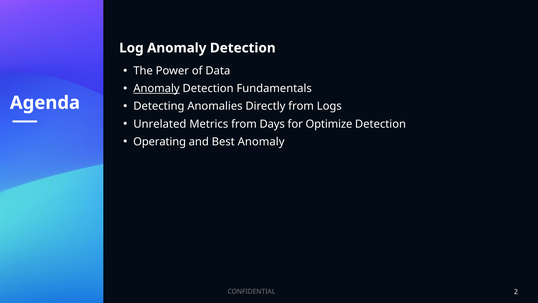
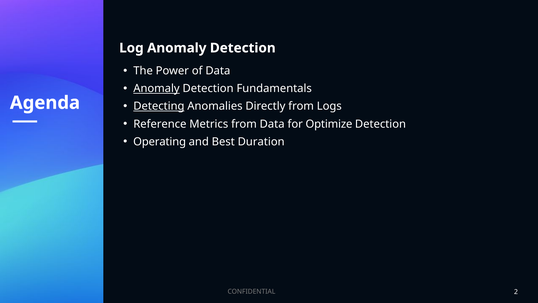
Detecting underline: none -> present
Unrelated: Unrelated -> Reference
from Days: Days -> Data
Best Anomaly: Anomaly -> Duration
